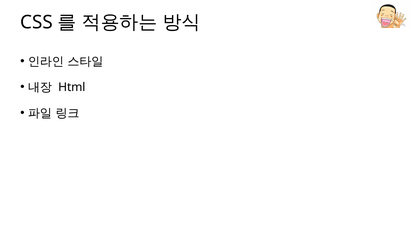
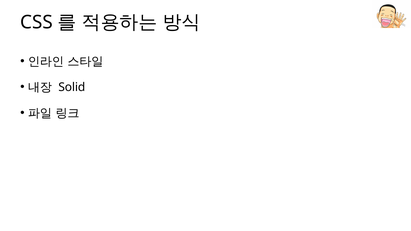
Html: Html -> Solid
